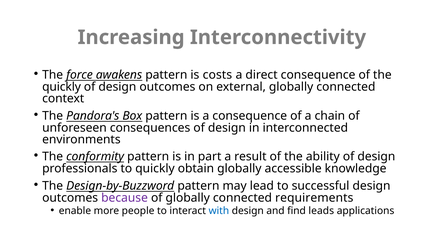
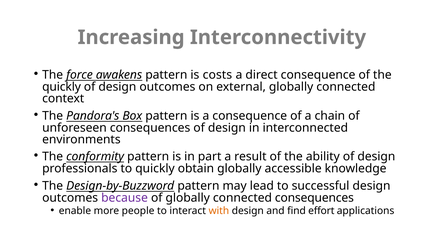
connected requirements: requirements -> consequences
with colour: blue -> orange
leads: leads -> effort
